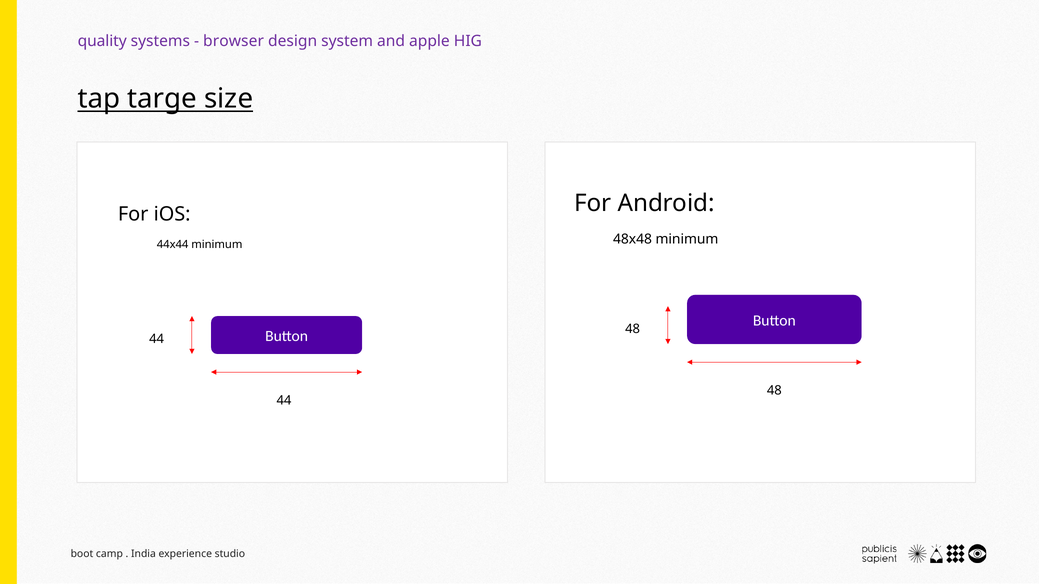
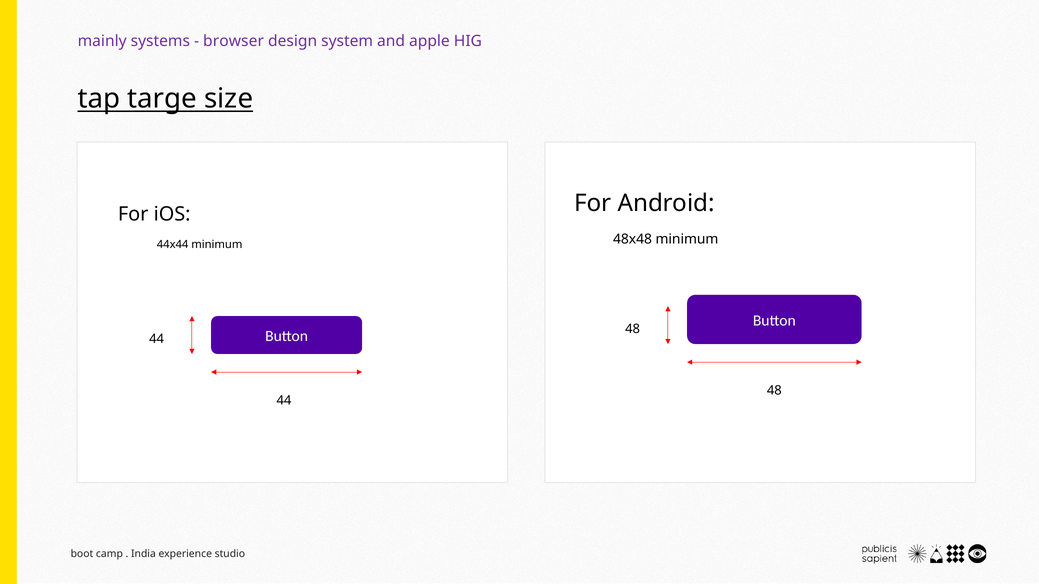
quality: quality -> mainly
